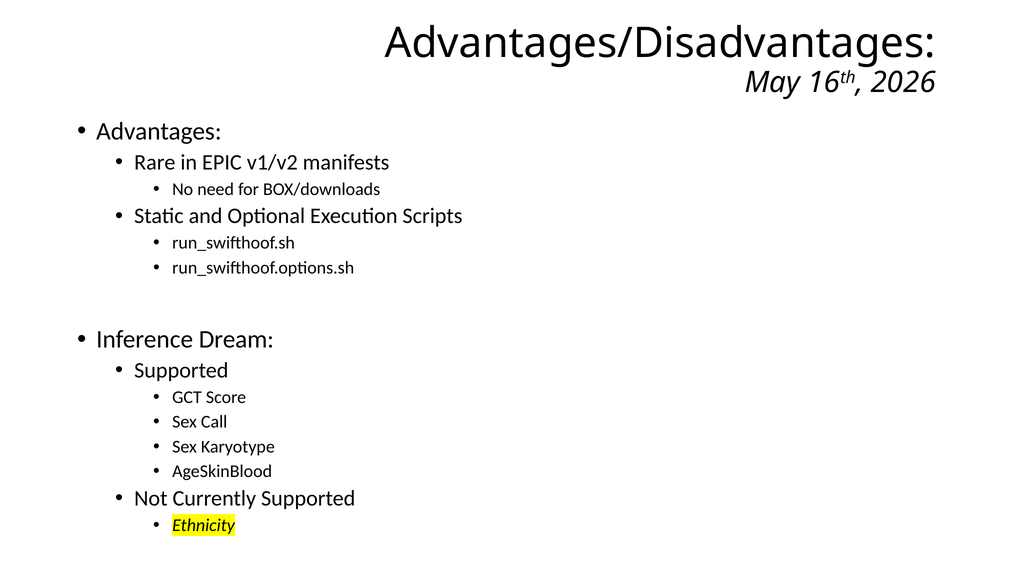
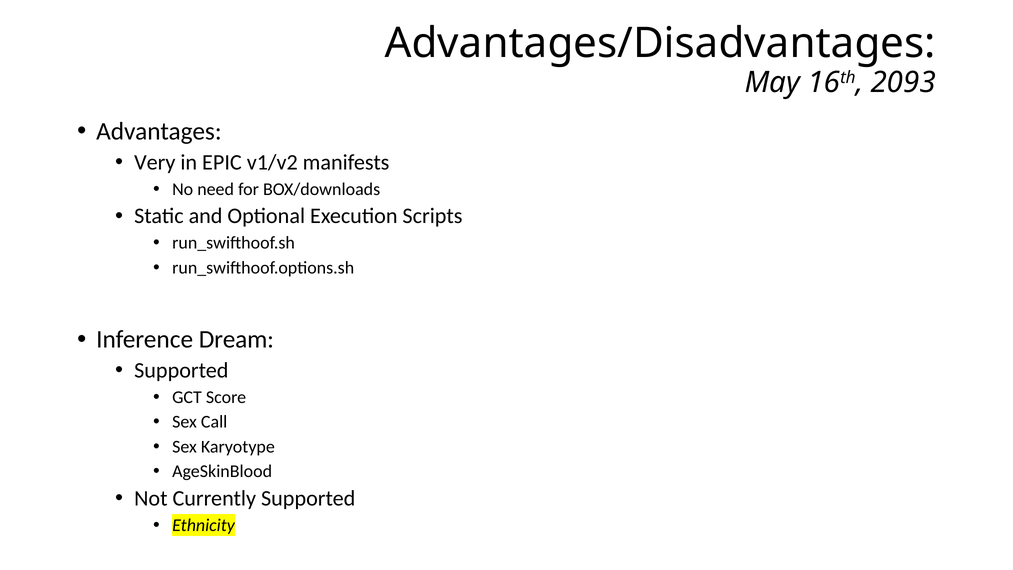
2026: 2026 -> 2093
Rare: Rare -> Very
